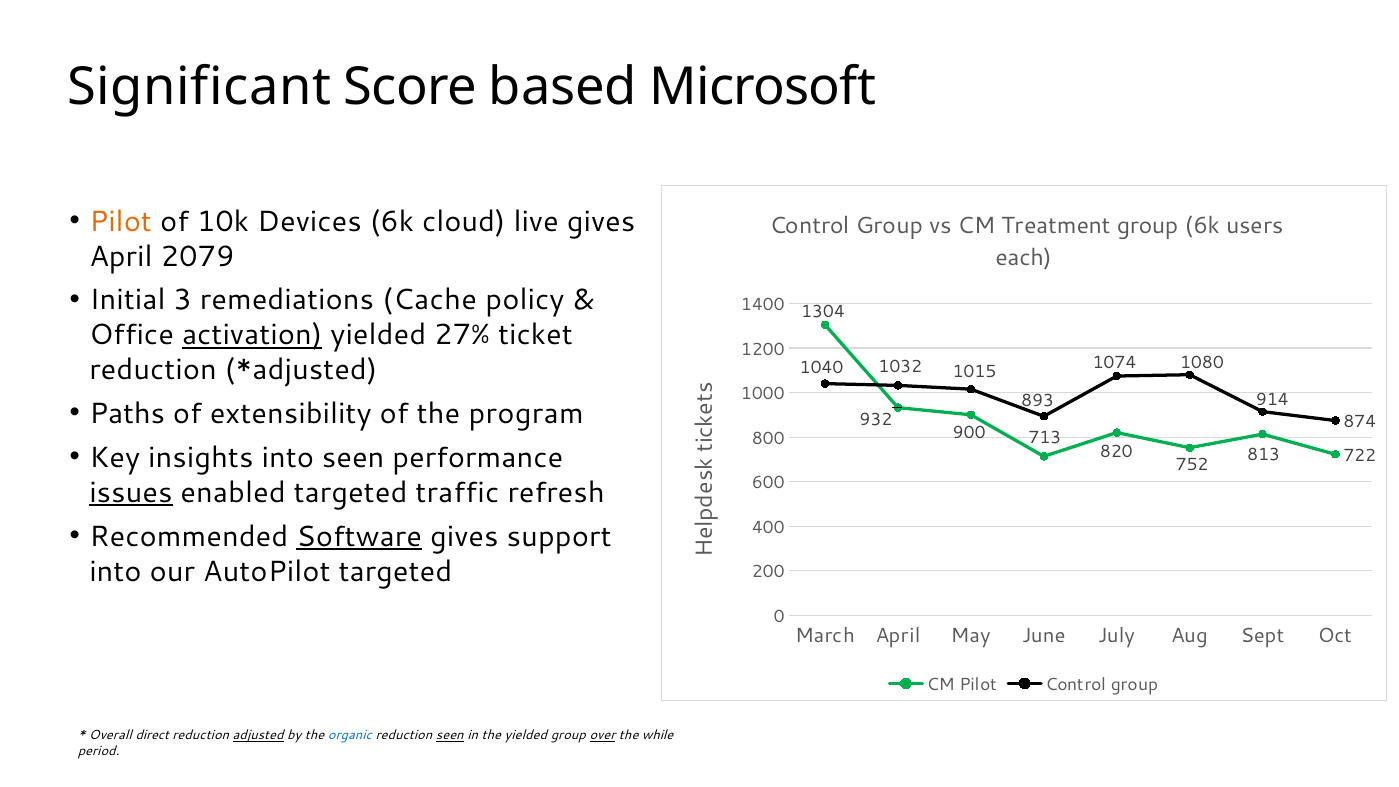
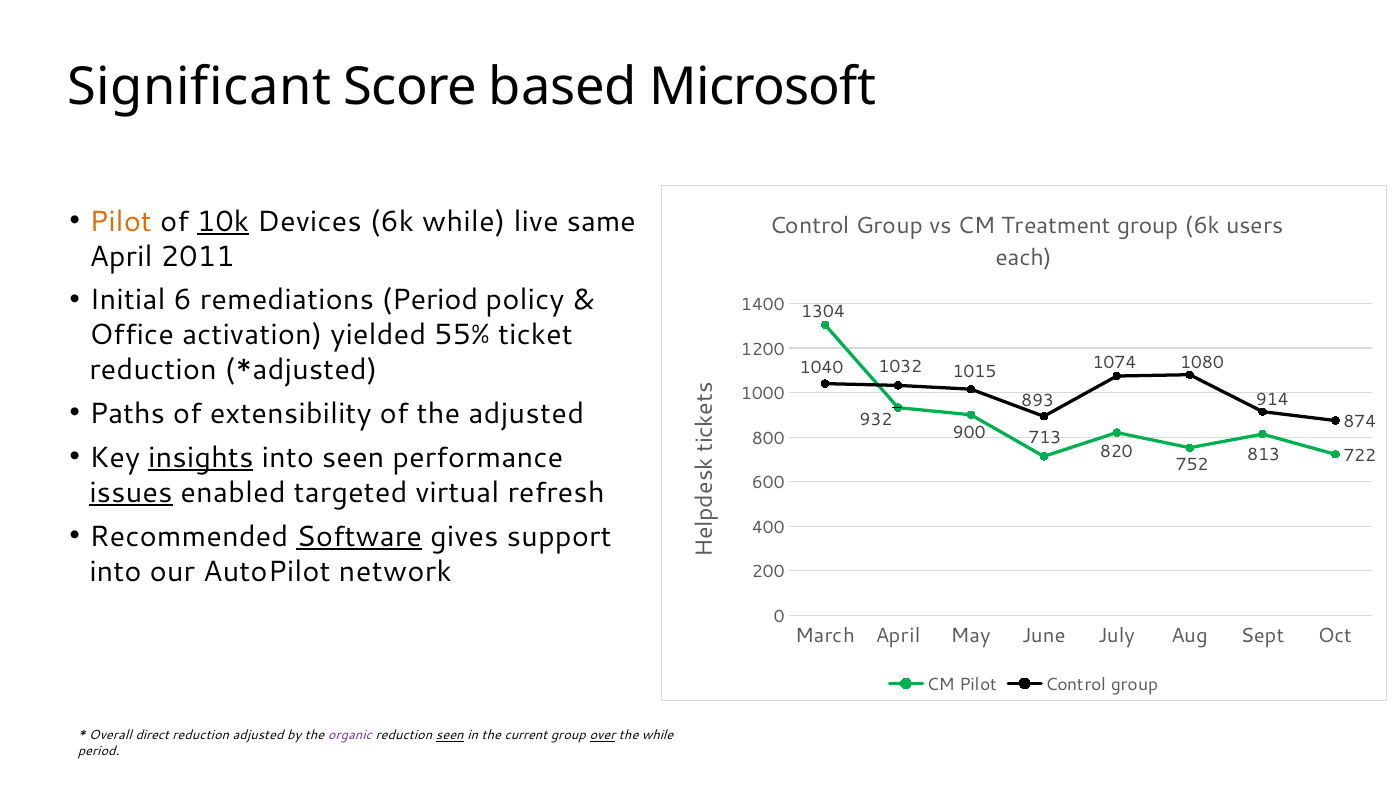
10k underline: none -> present
6k cloud: cloud -> while
live gives: gives -> same
2079: 2079 -> 2011
3: 3 -> 6
remediations Cache: Cache -> Period
activation underline: present -> none
27%: 27% -> 55%
the program: program -> adjusted
insights underline: none -> present
traffic: traffic -> virtual
AutoPilot targeted: targeted -> network
adjusted at (258, 735) underline: present -> none
organic colour: blue -> purple
the yielded: yielded -> current
